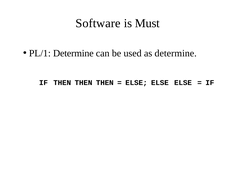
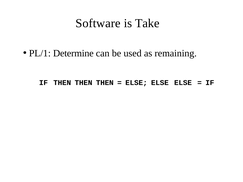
Must: Must -> Take
as determine: determine -> remaining
